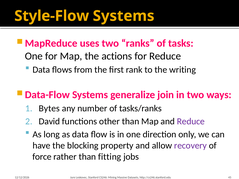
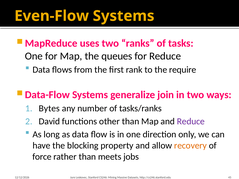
Style-Flow: Style-Flow -> Even-Flow
actions: actions -> queues
writing: writing -> require
recovery colour: purple -> orange
fitting: fitting -> meets
